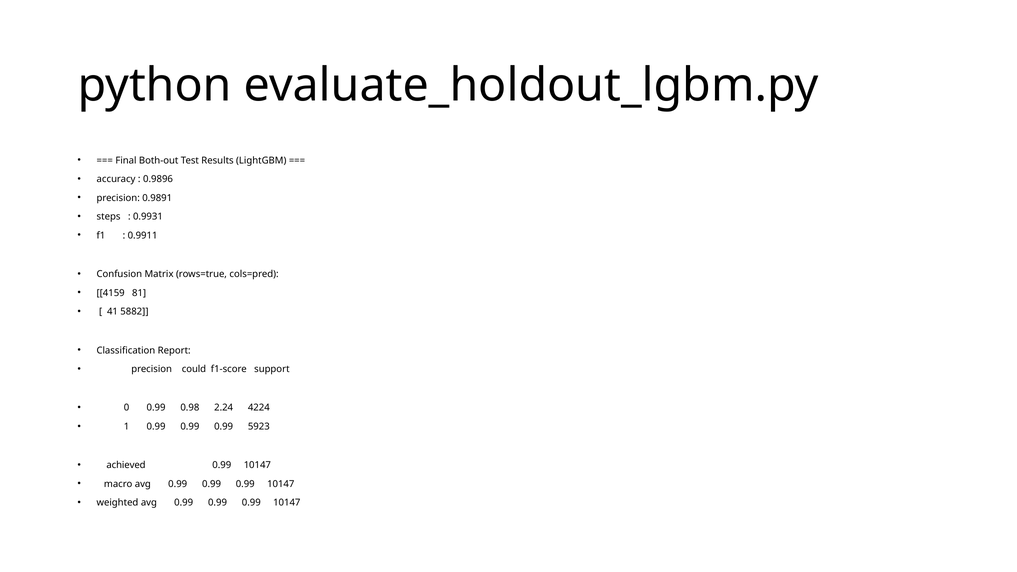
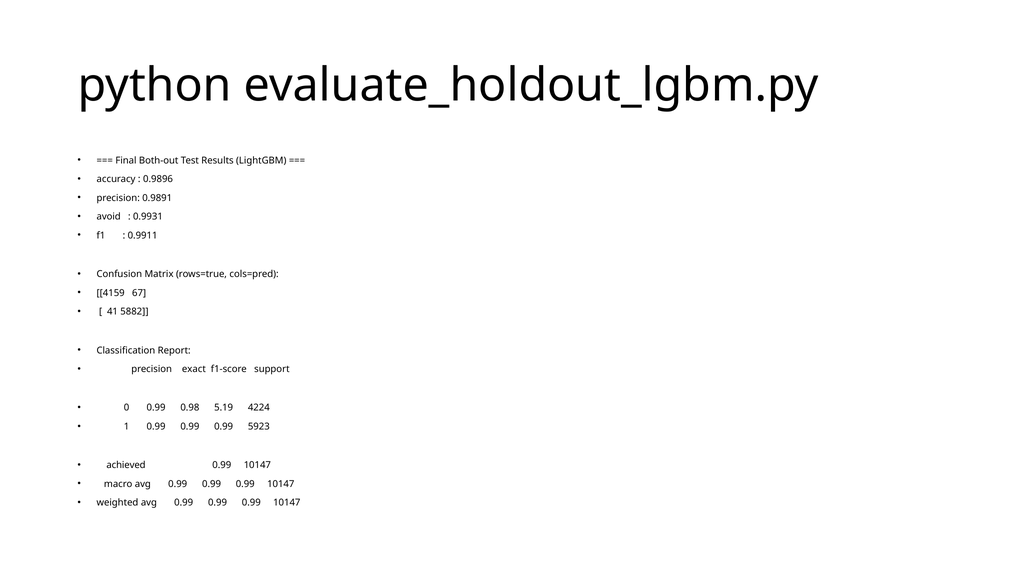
steps: steps -> avoid
81: 81 -> 67
could: could -> exact
2.24: 2.24 -> 5.19
